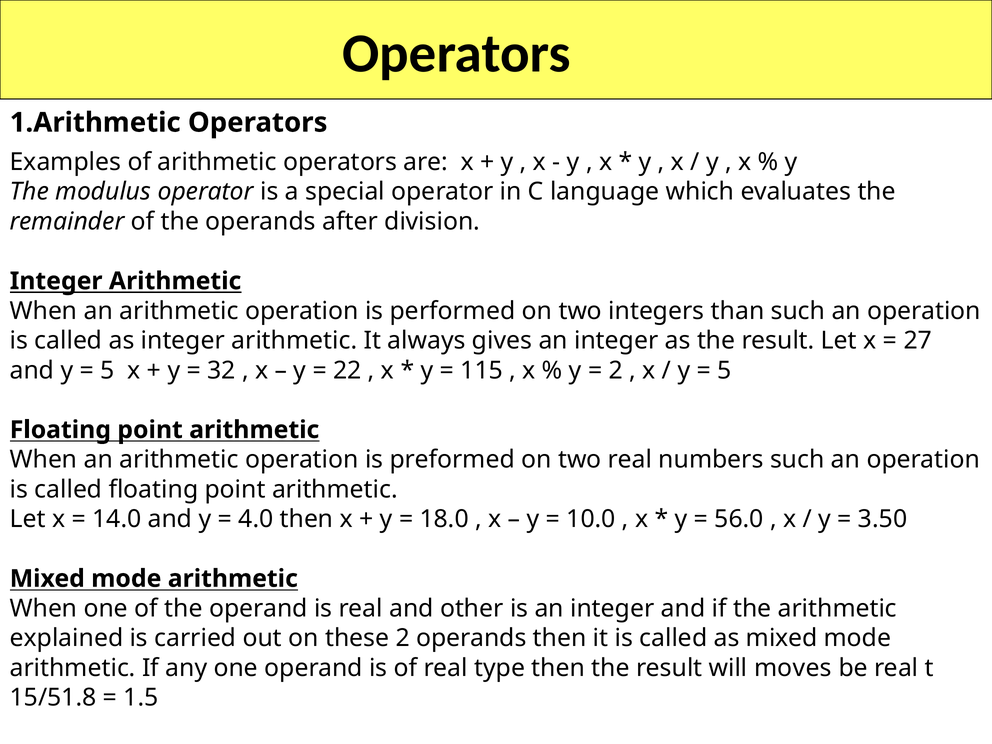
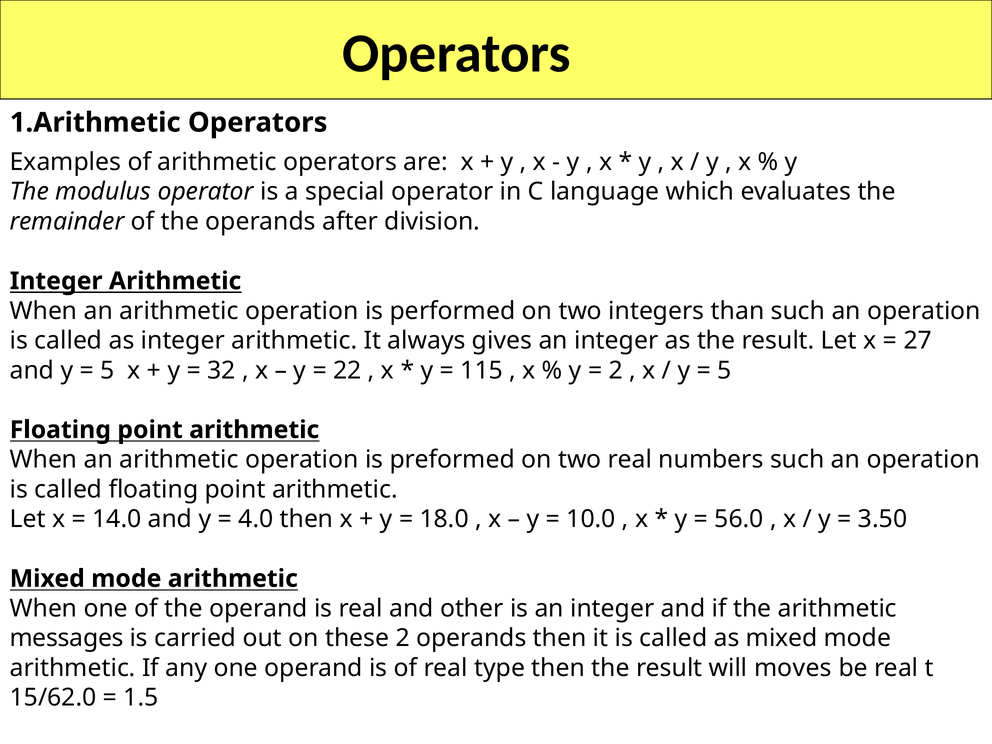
explained: explained -> messages
15/51.8: 15/51.8 -> 15/62.0
